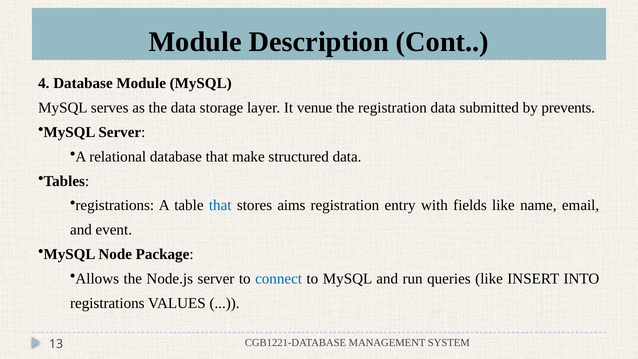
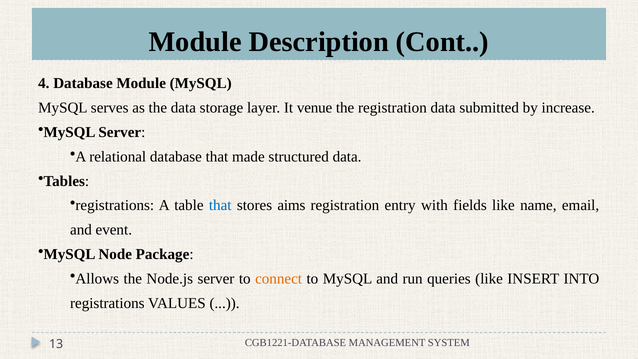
prevents: prevents -> increase
make: make -> made
connect colour: blue -> orange
